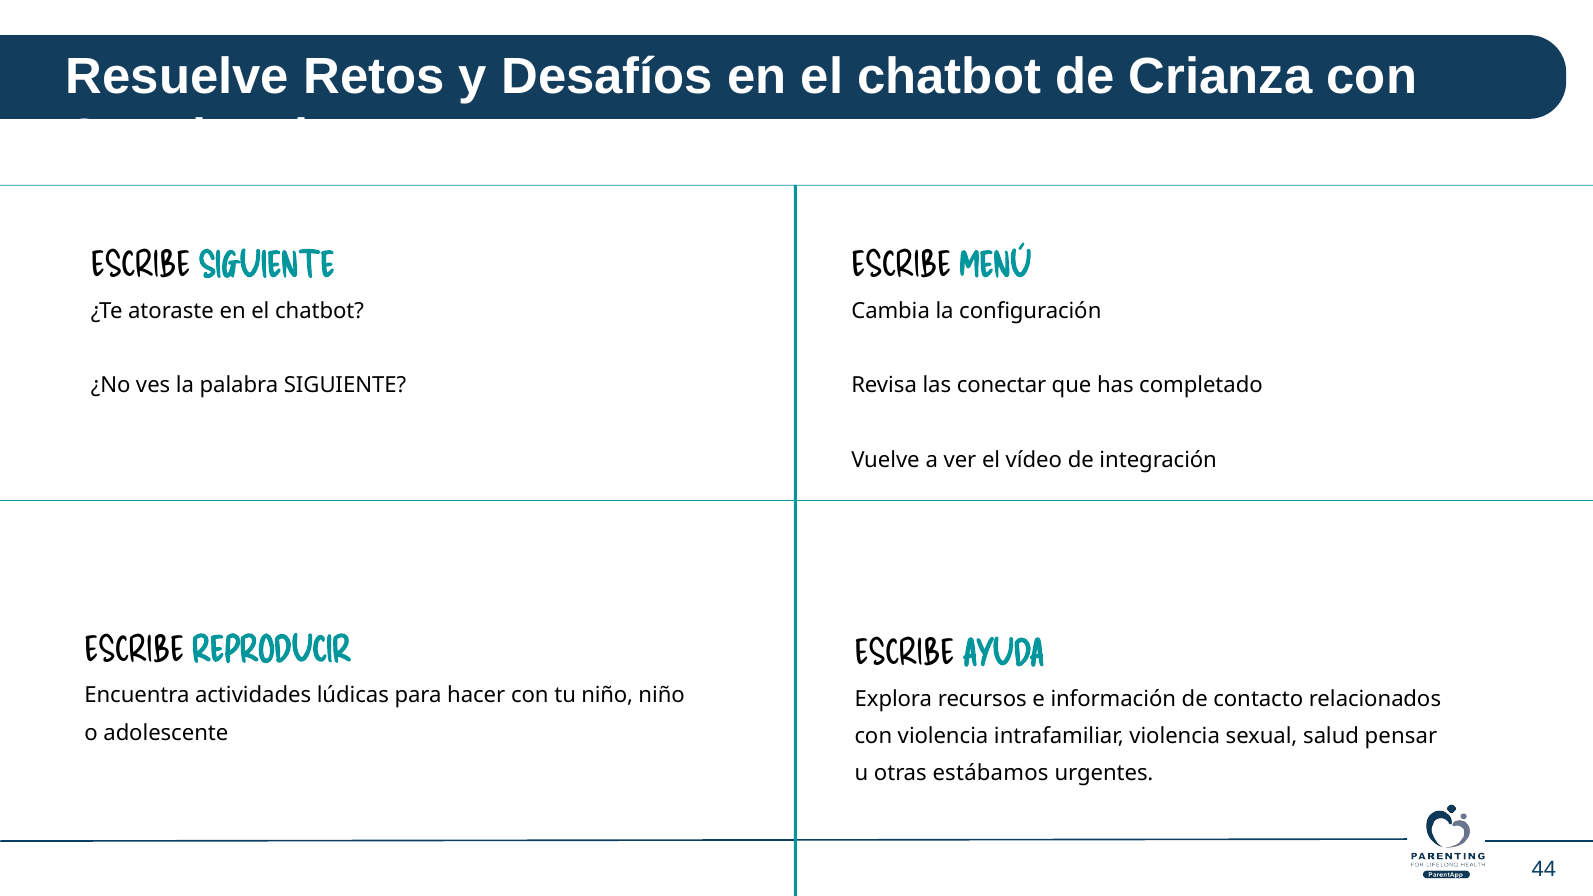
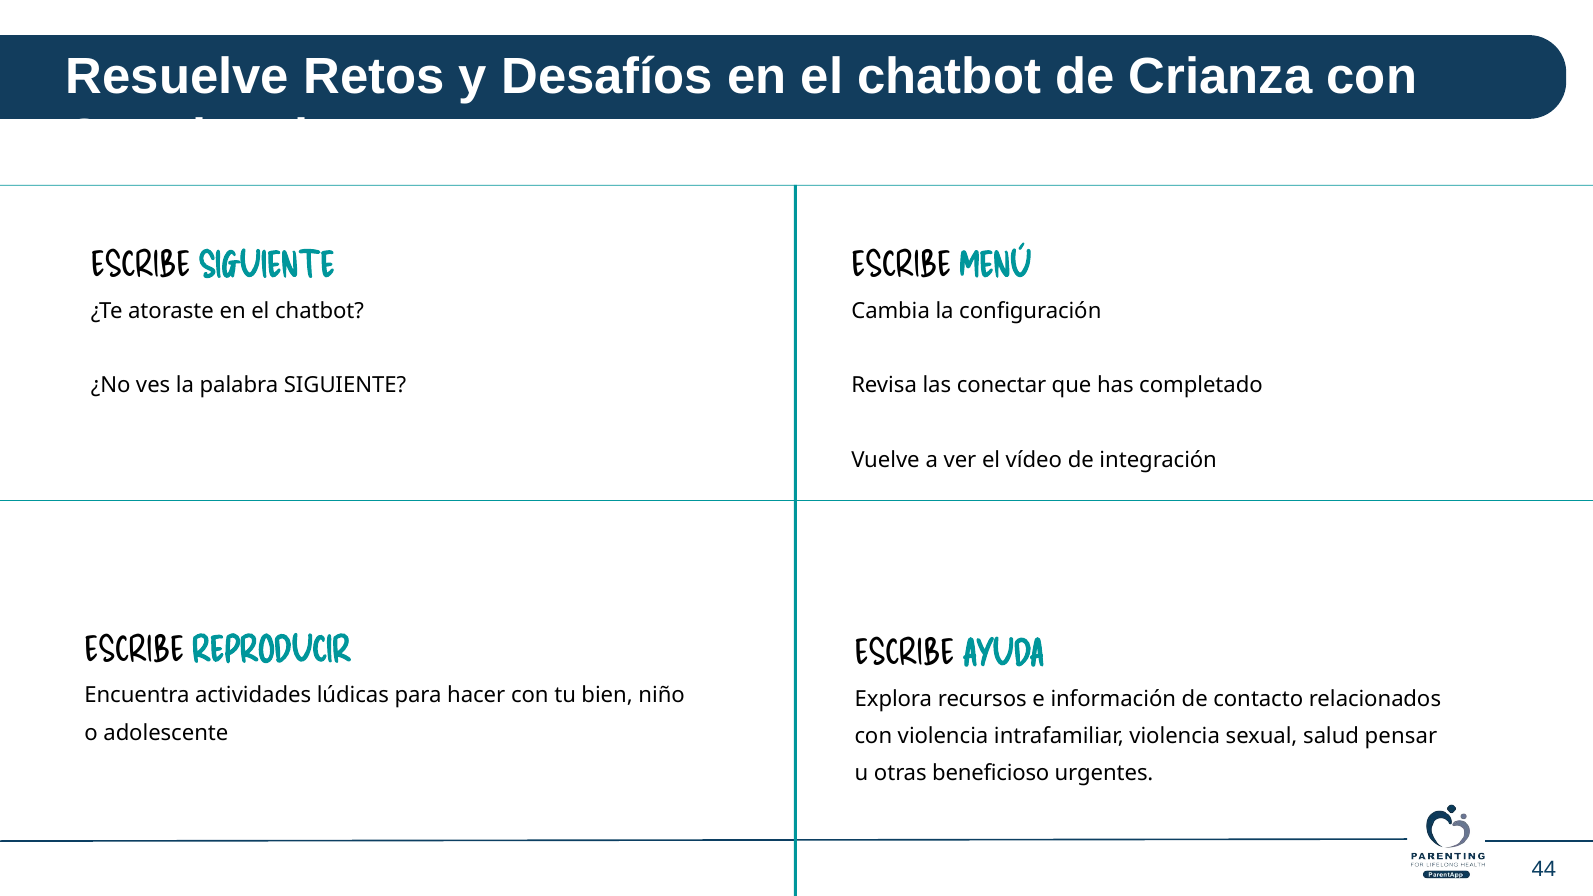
tu niño: niño -> bien
estábamos: estábamos -> beneficioso
